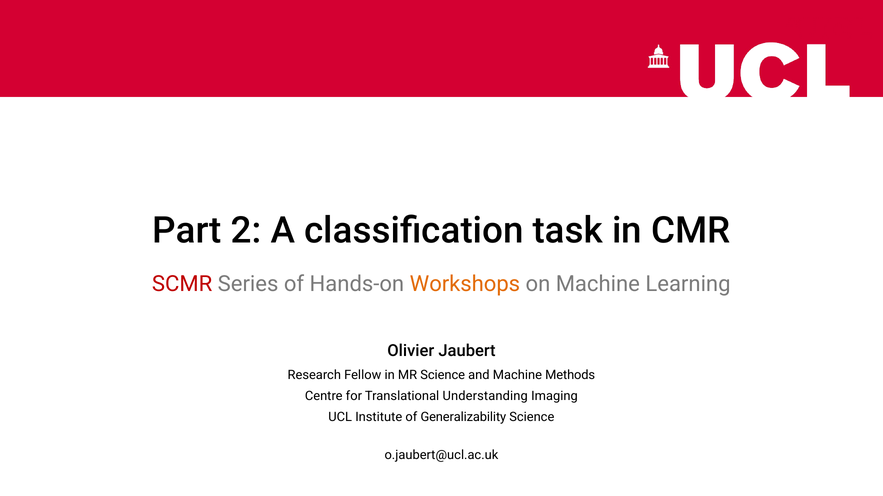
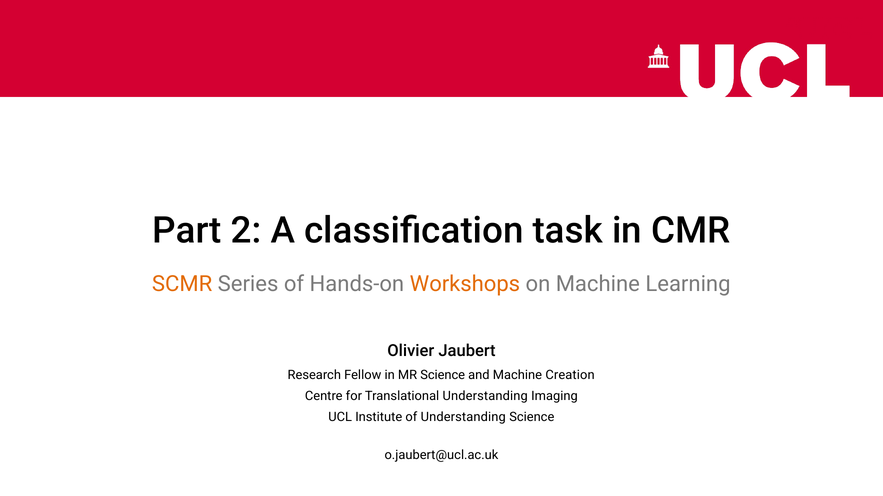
SCMR colour: red -> orange
Methods: Methods -> Creation
of Generalizability: Generalizability -> Understanding
